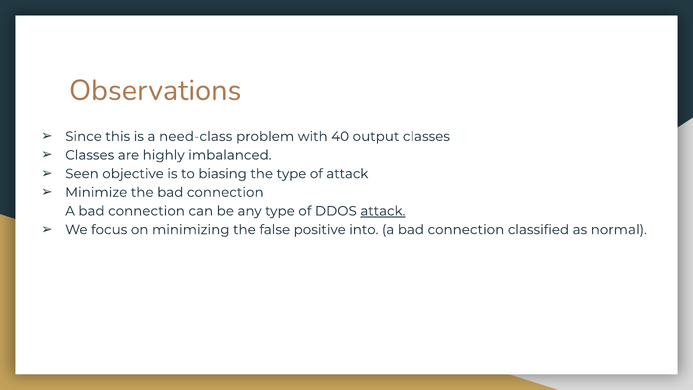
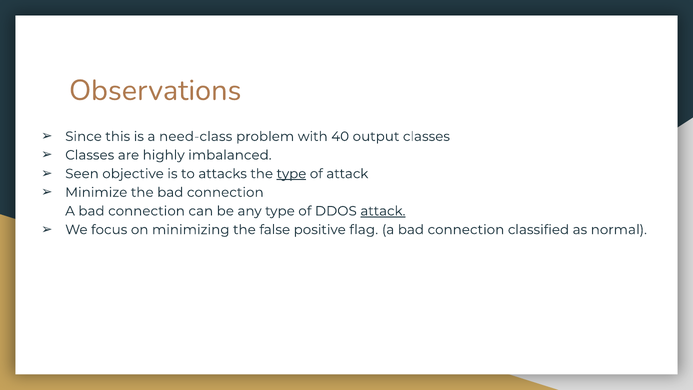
biasing: biasing -> attacks
type at (291, 174) underline: none -> present
into: into -> flag
